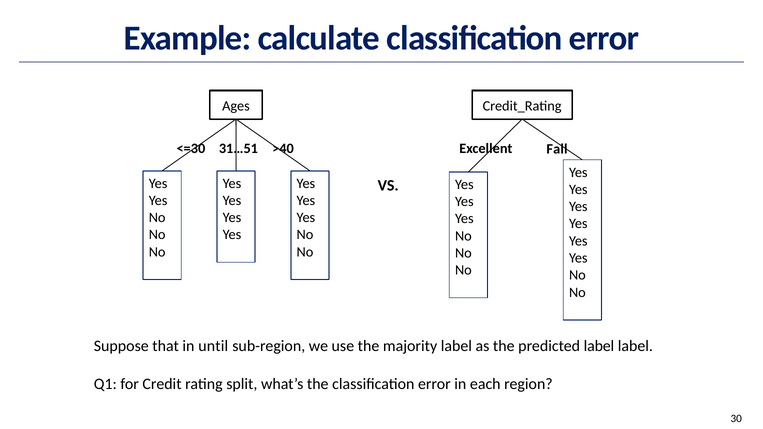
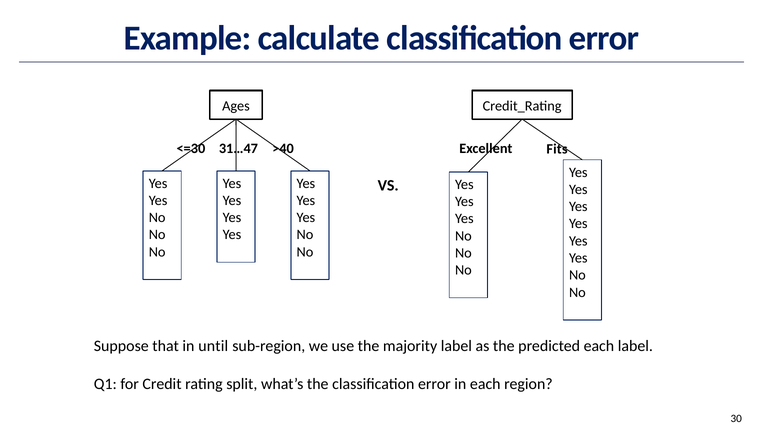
Fall: Fall -> Fits
31…51: 31…51 -> 31…47
predicted label: label -> each
